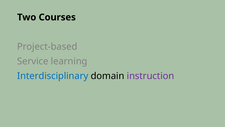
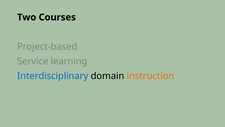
instruction colour: purple -> orange
